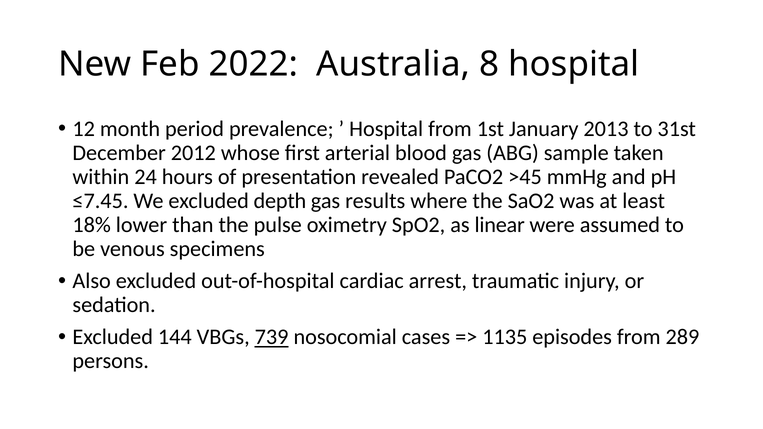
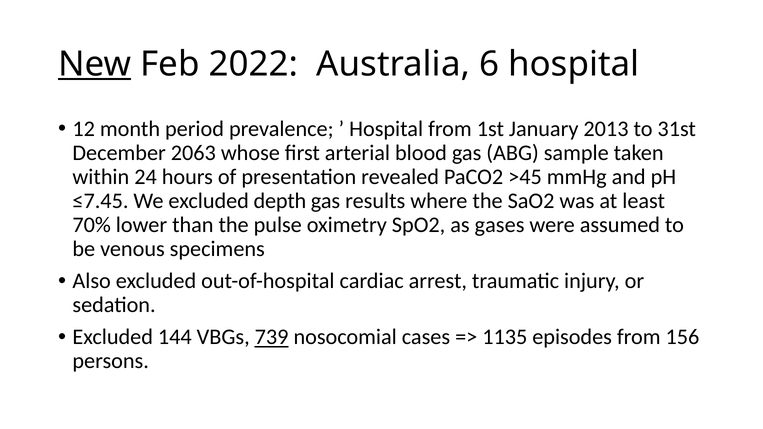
New underline: none -> present
8: 8 -> 6
2012: 2012 -> 2063
18%: 18% -> 70%
linear: linear -> gases
289: 289 -> 156
